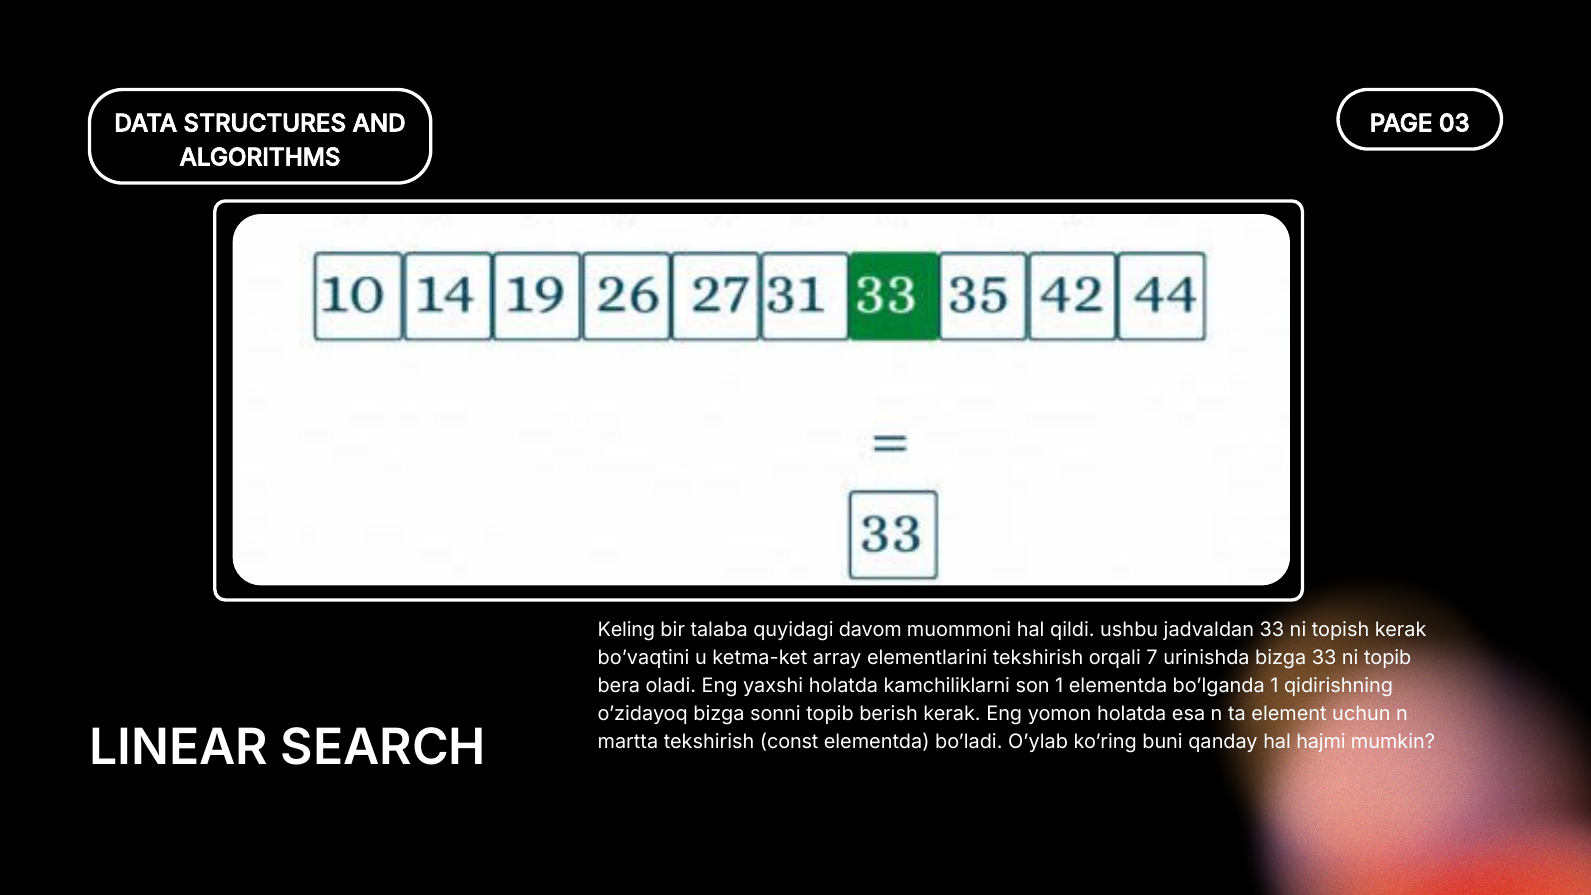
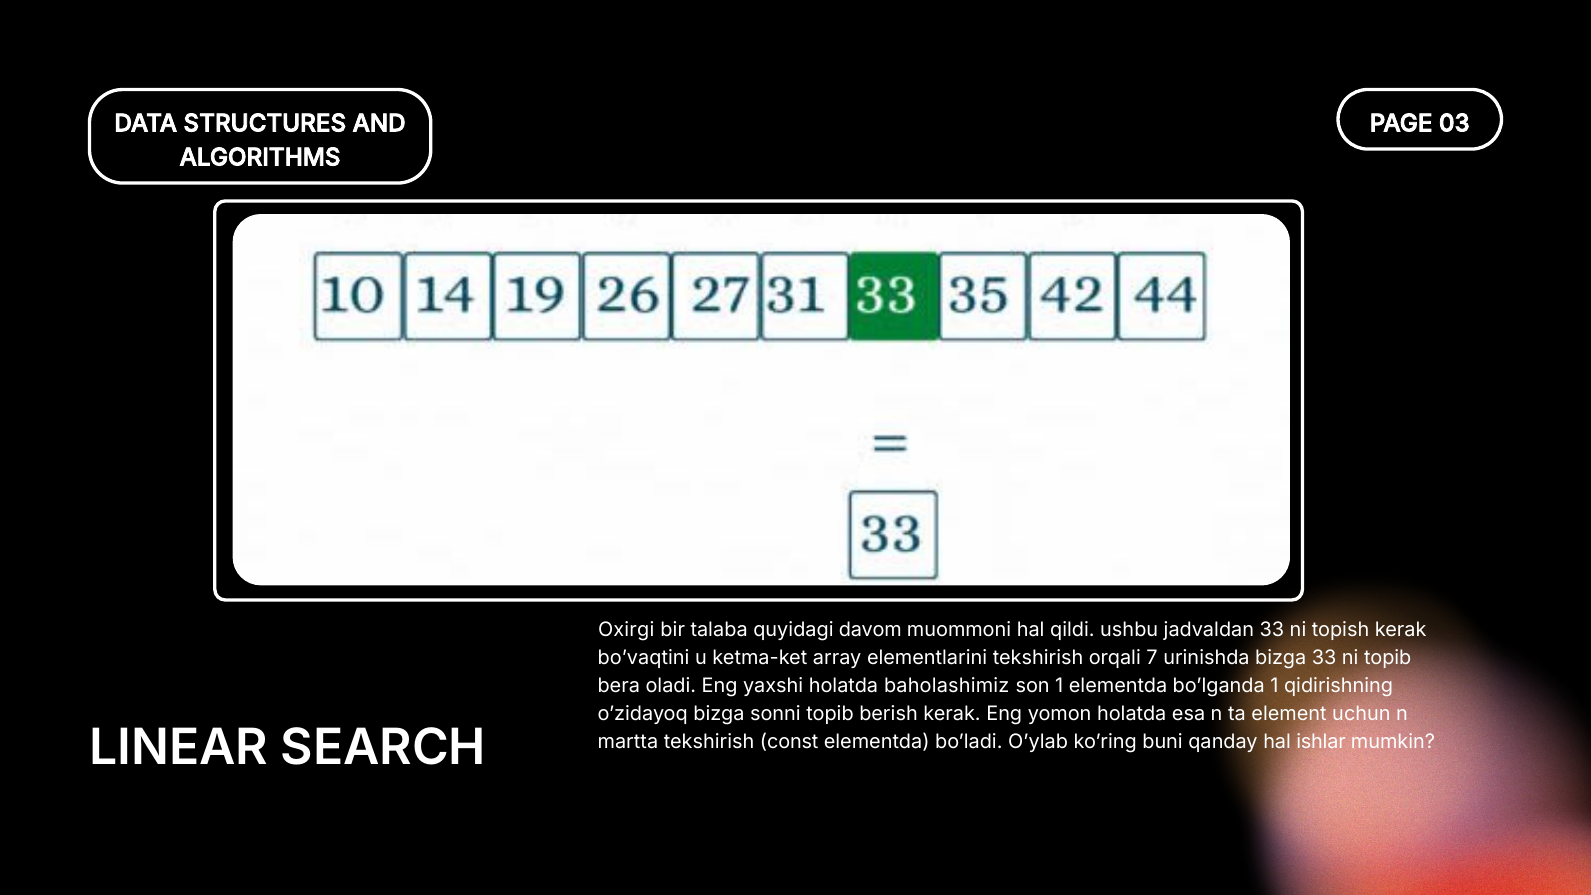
Keling: Keling -> Oxirgi
kamchiliklarni: kamchiliklarni -> baholashimiz
hajmi: hajmi -> ishlar
